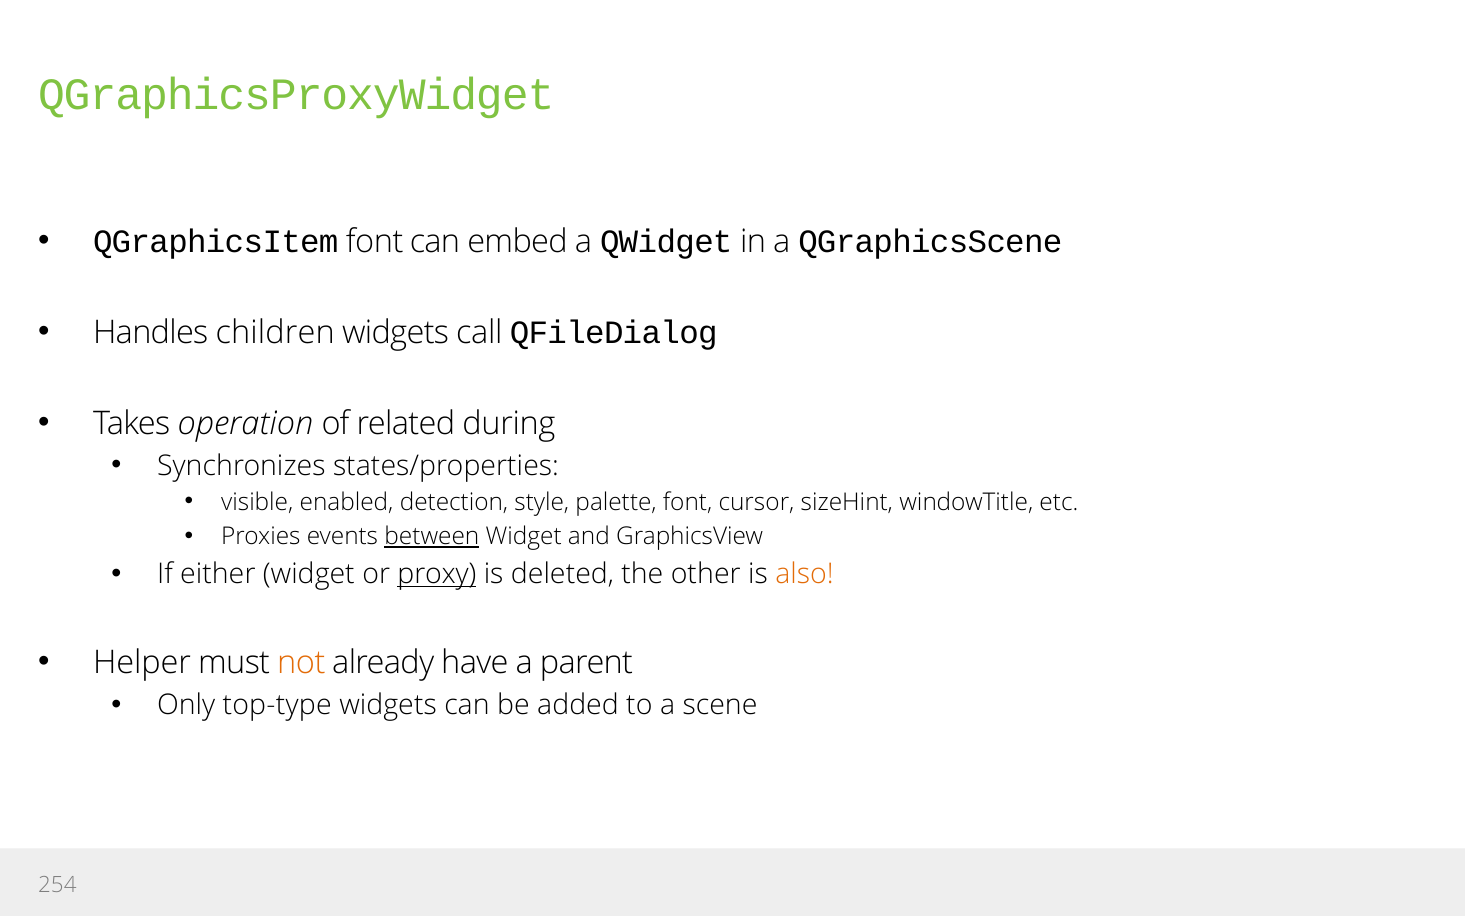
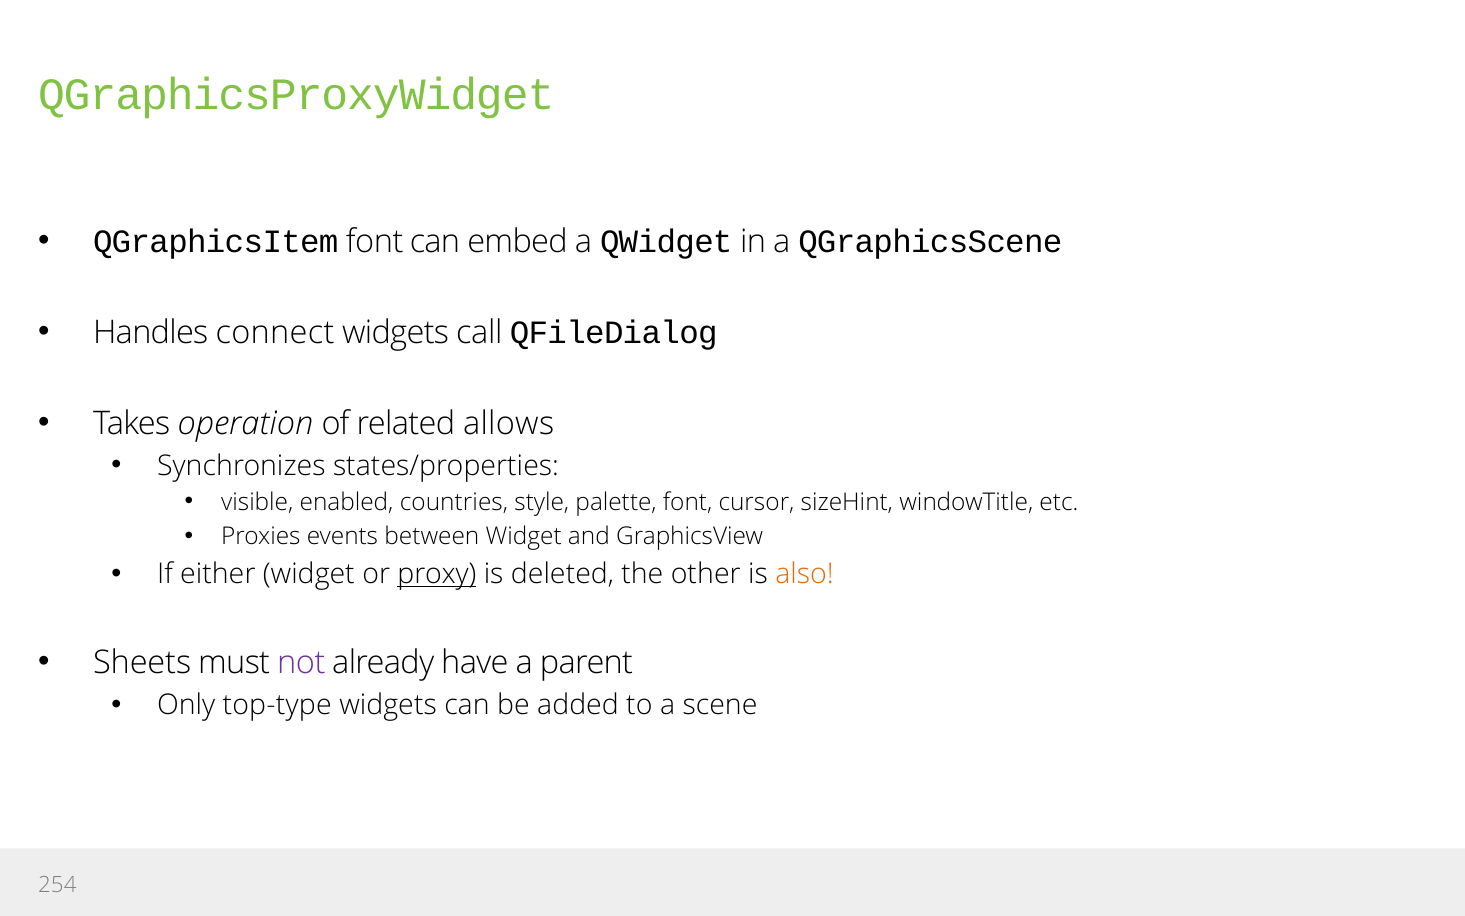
children: children -> connect
during: during -> allows
detection: detection -> countries
between underline: present -> none
Helper: Helper -> Sheets
not colour: orange -> purple
